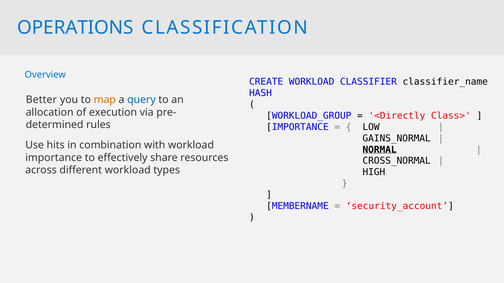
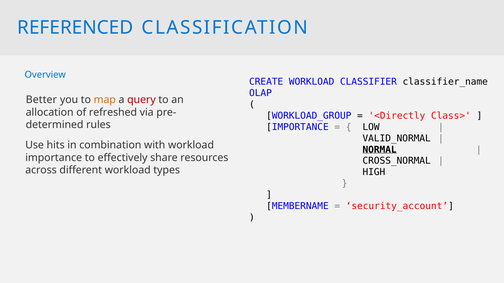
OPERATIONS: OPERATIONS -> REFERENCED
HASH: HASH -> OLAP
query colour: blue -> red
execution: execution -> refreshed
GAINS_NORMAL: GAINS_NORMAL -> VALID_NORMAL
